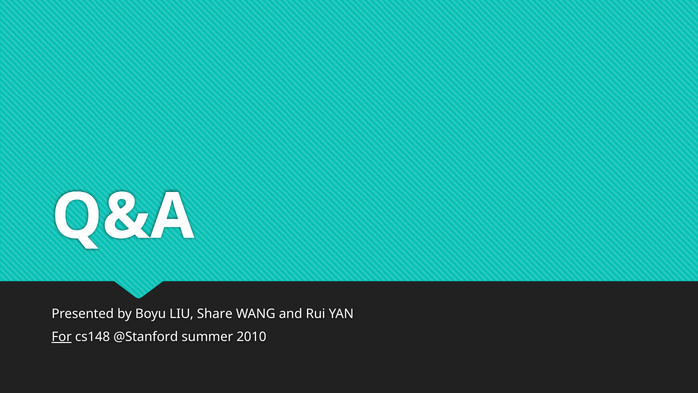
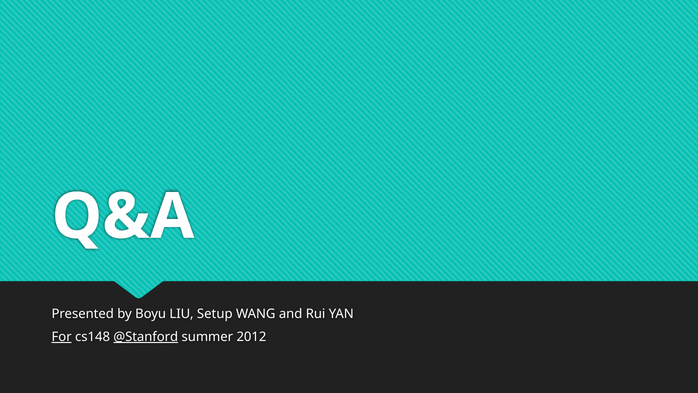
Share: Share -> Setup
@Stanford underline: none -> present
2010: 2010 -> 2012
